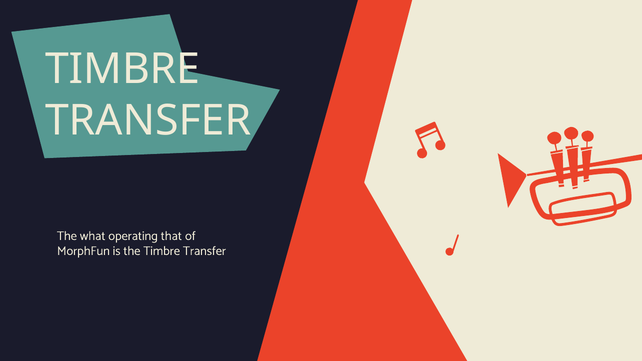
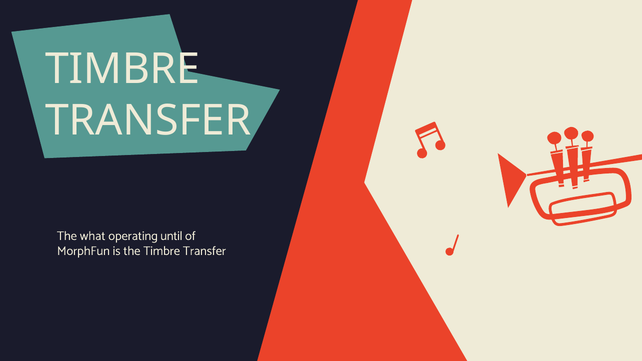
that: that -> until
